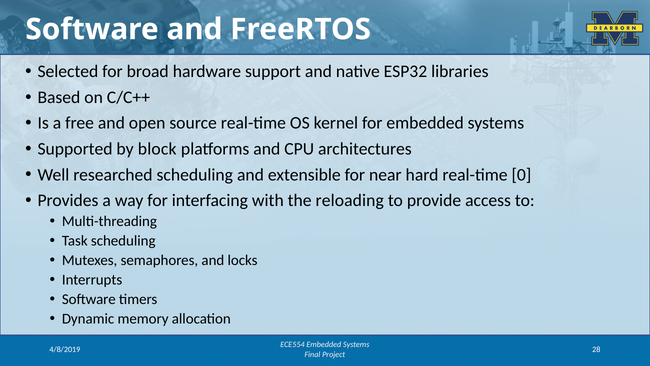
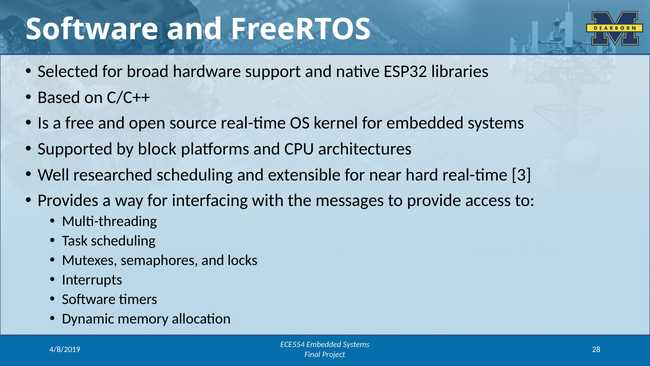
0: 0 -> 3
reloading: reloading -> messages
